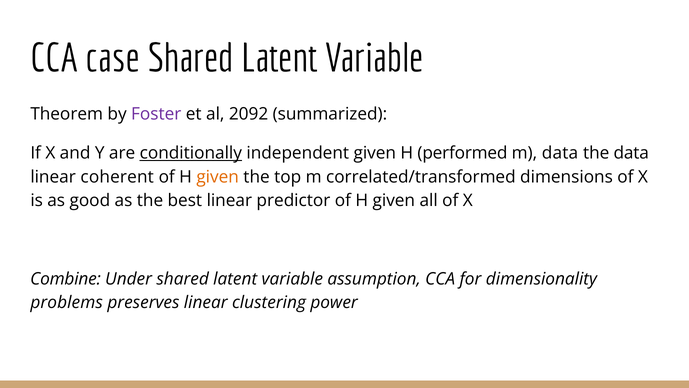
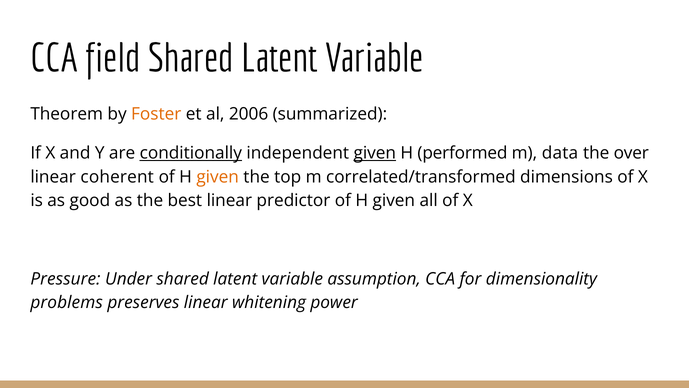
case: case -> field
Foster colour: purple -> orange
2092: 2092 -> 2006
given at (375, 153) underline: none -> present
the data: data -> over
Combine: Combine -> Pressure
clustering: clustering -> whitening
